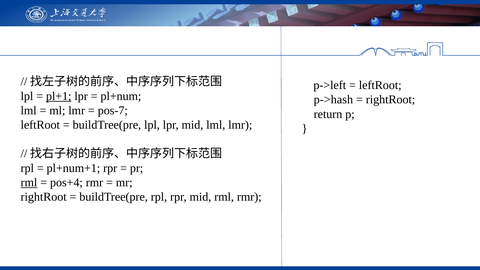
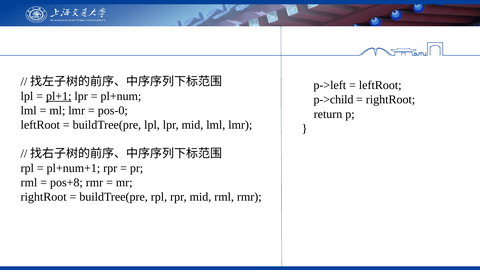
p->hash: p->hash -> p->child
pos-7: pos-7 -> pos-0
rml at (29, 182) underline: present -> none
pos+4: pos+4 -> pos+8
